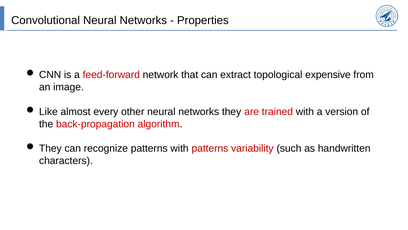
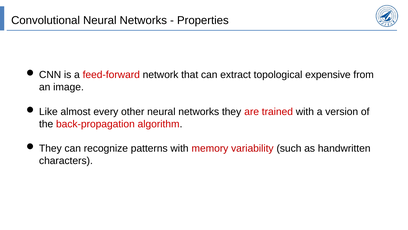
with patterns: patterns -> memory
